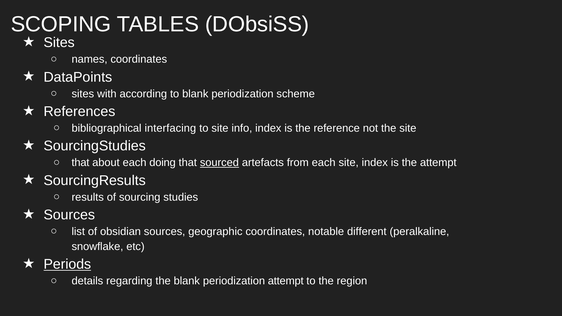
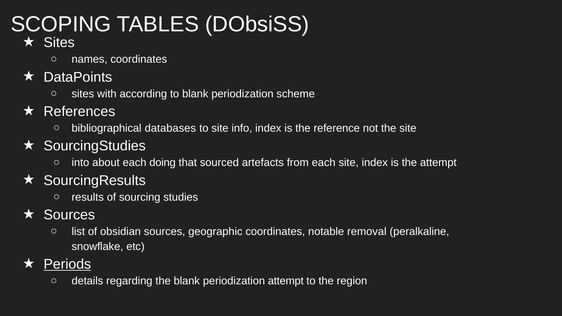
interfacing: interfacing -> databases
that at (80, 163): that -> into
sourced underline: present -> none
different: different -> removal
